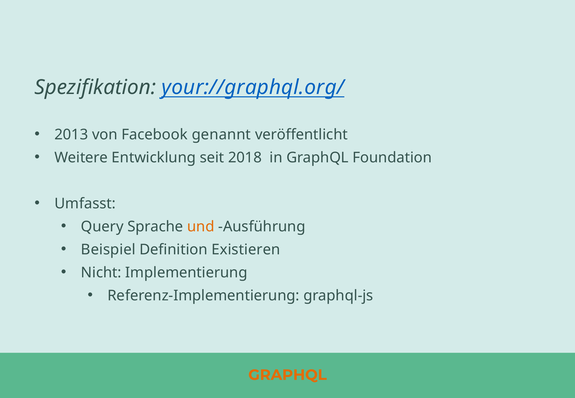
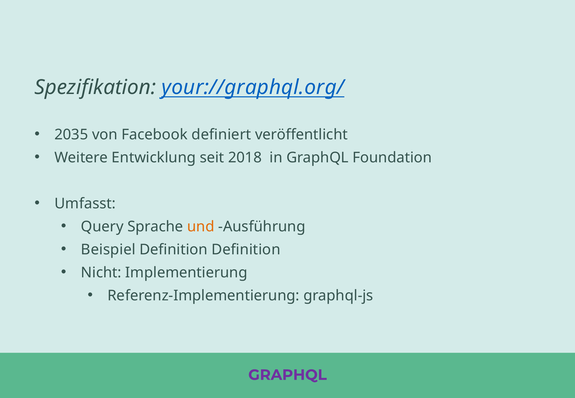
2013: 2013 -> 2035
genannt: genannt -> definiert
Definition Existieren: Existieren -> Definition
GRAPHQL at (288, 375) colour: orange -> purple
